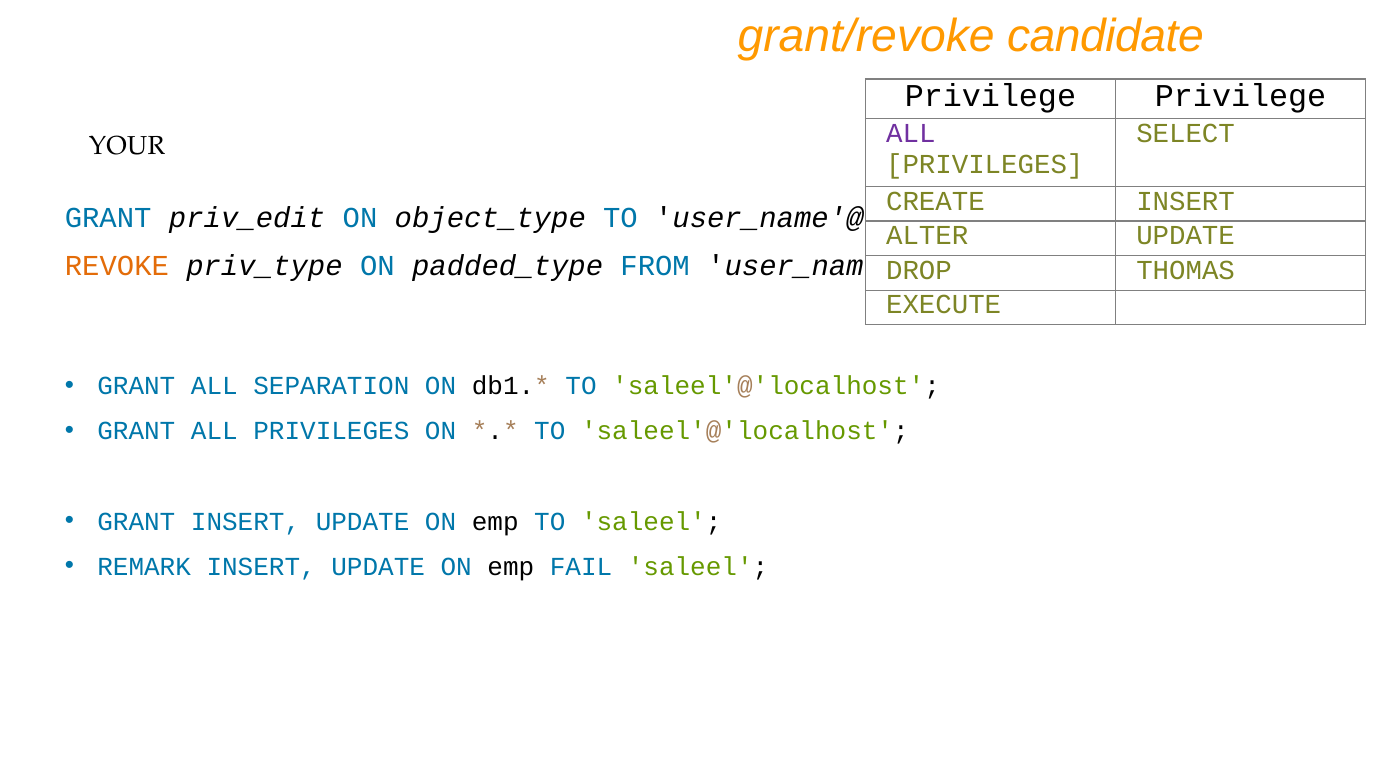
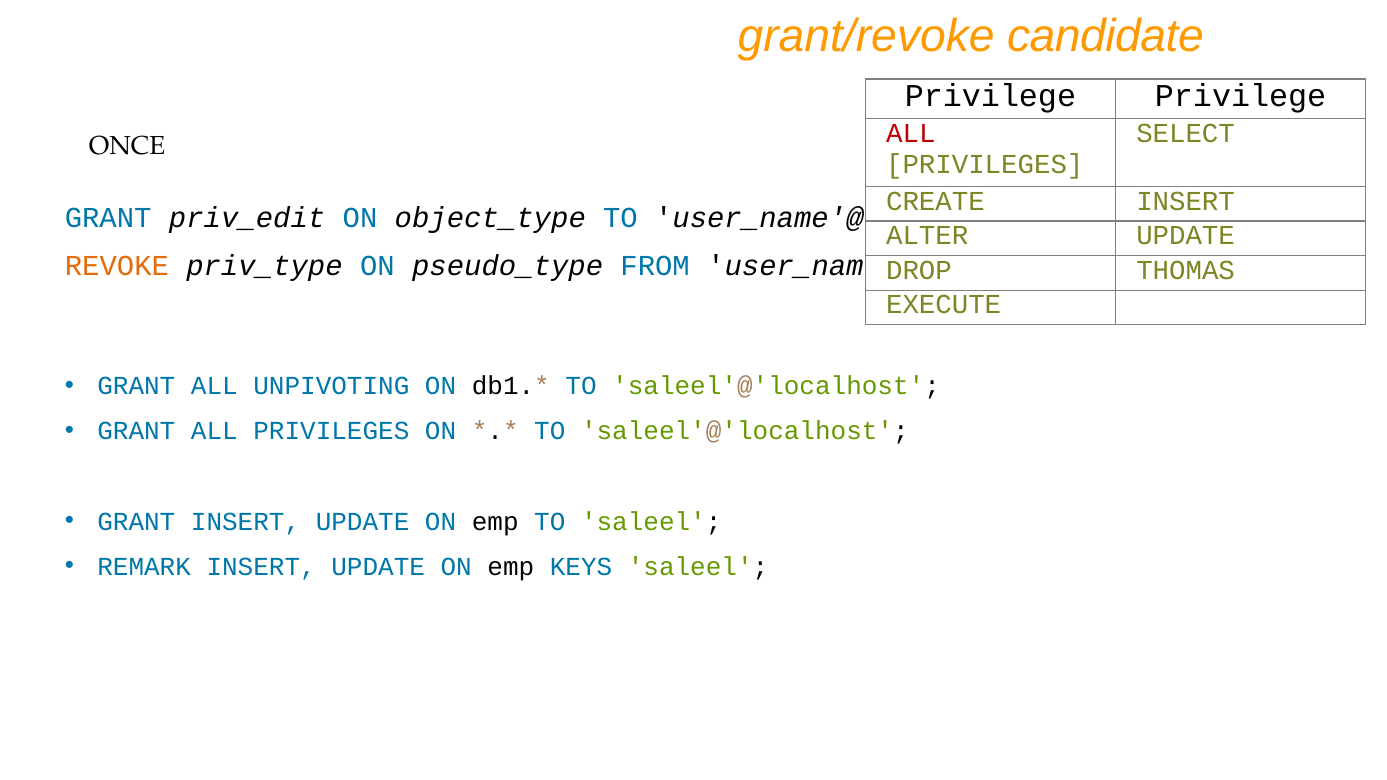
ALL at (911, 134) colour: purple -> red
YOUR: YOUR -> ONCE
padded_type: padded_type -> pseudo_type
SEPARATION: SEPARATION -> UNPIVOTING
FAIL: FAIL -> KEYS
